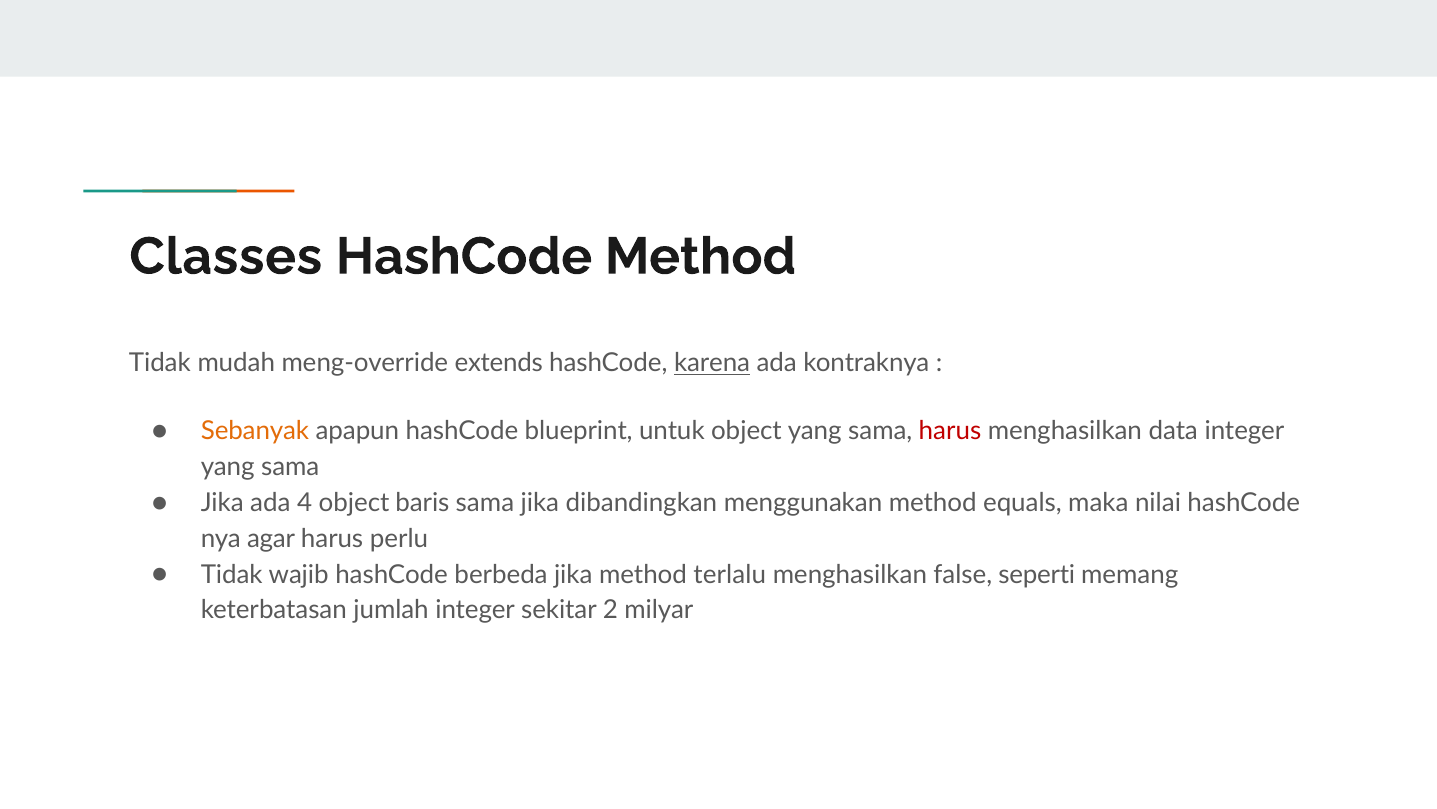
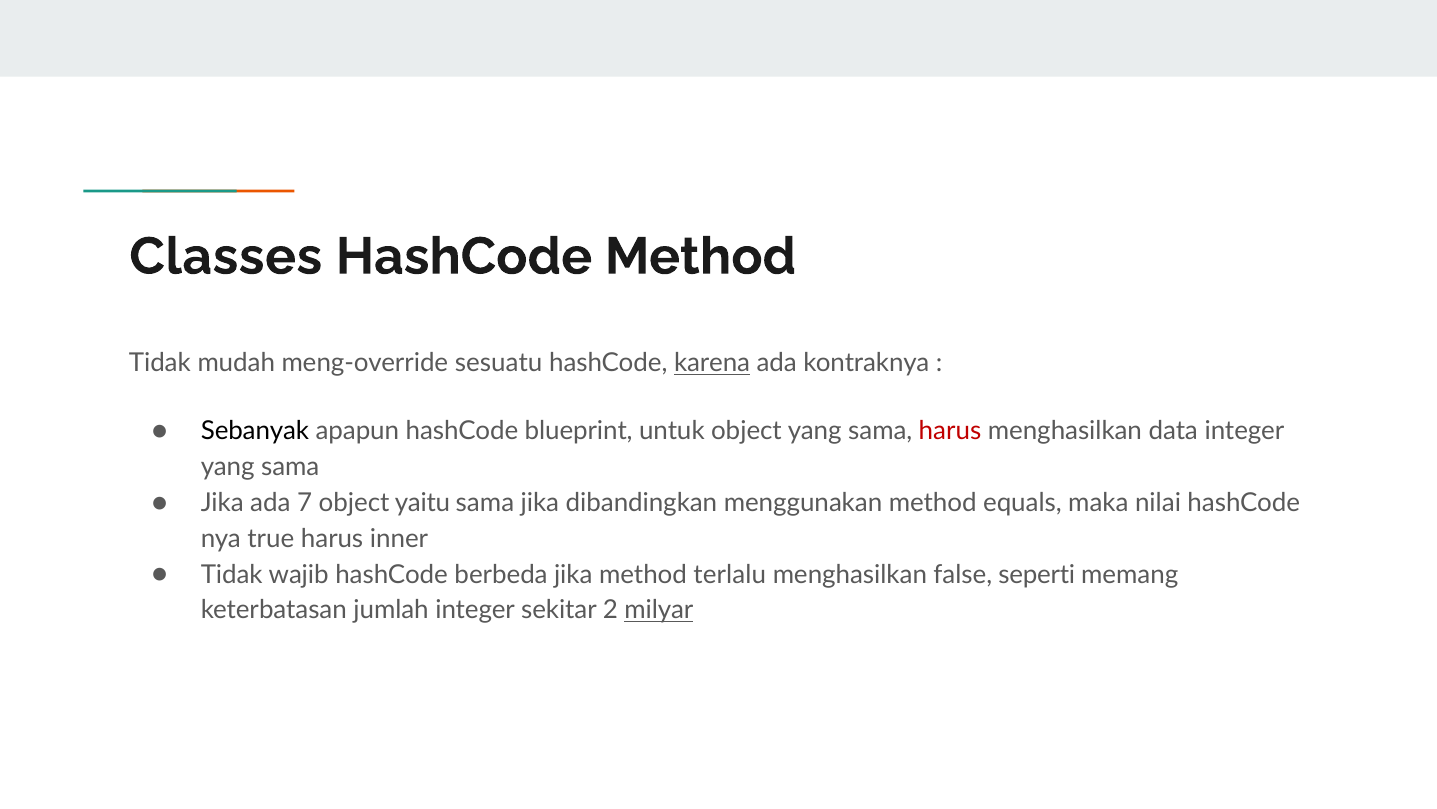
extends: extends -> sesuatu
Sebanyak colour: orange -> black
4: 4 -> 7
baris: baris -> yaitu
agar: agar -> true
perlu: perlu -> inner
milyar underline: none -> present
